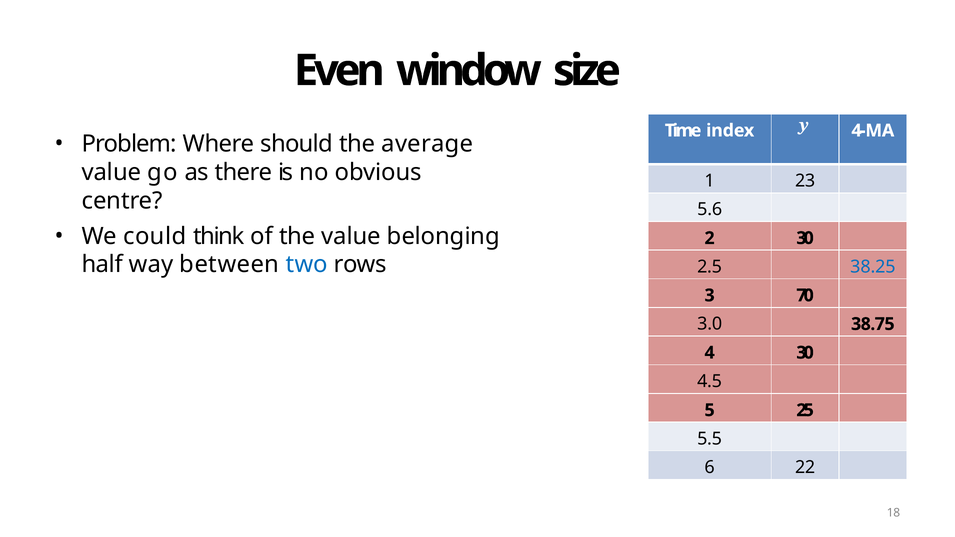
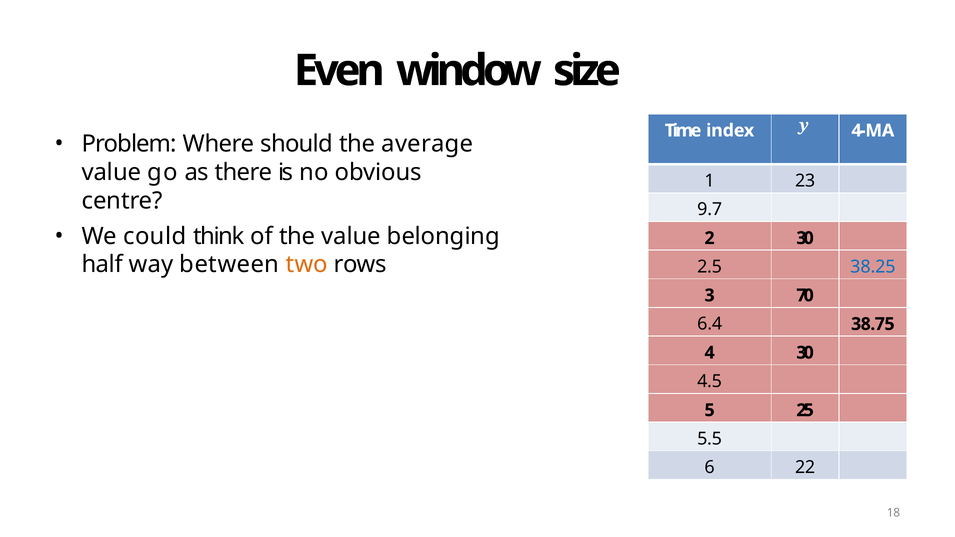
5.6: 5.6 -> 9.7
two colour: blue -> orange
3.0: 3.0 -> 6.4
